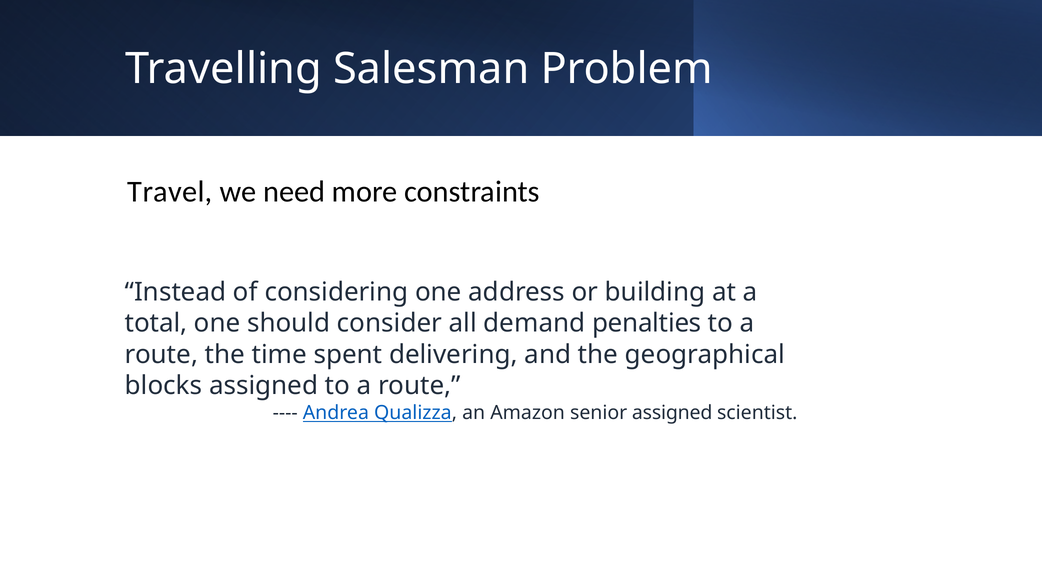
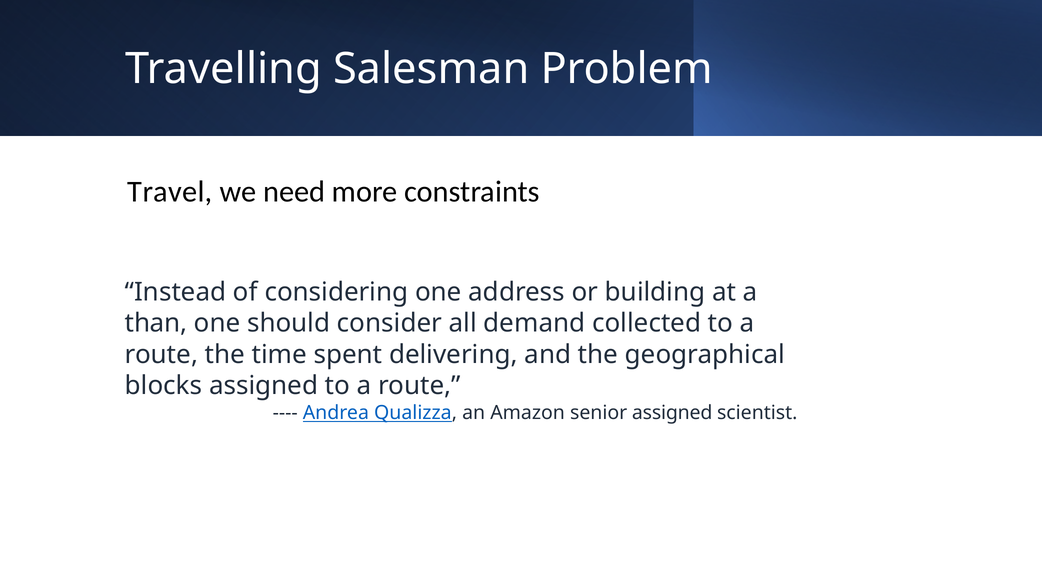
total: total -> than
penalties: penalties -> collected
